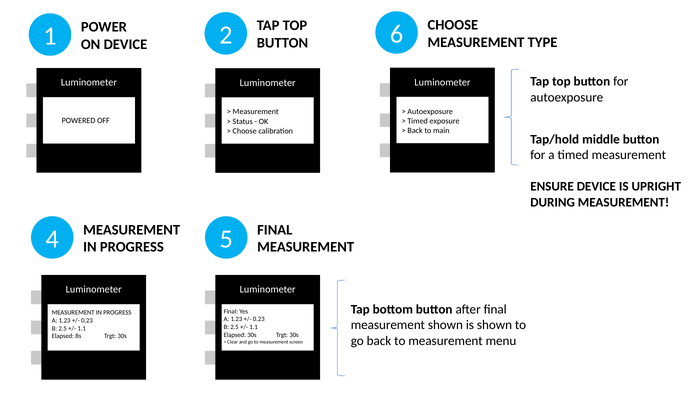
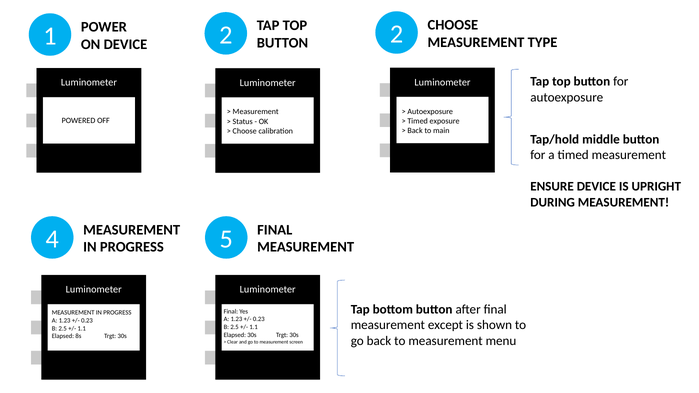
BUTTON 6: 6 -> 2
measurement shown: shown -> except
